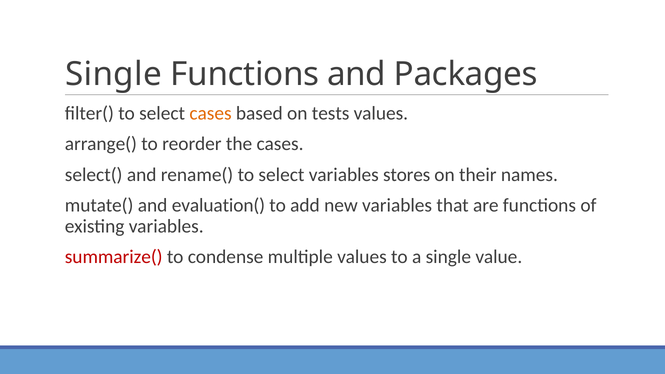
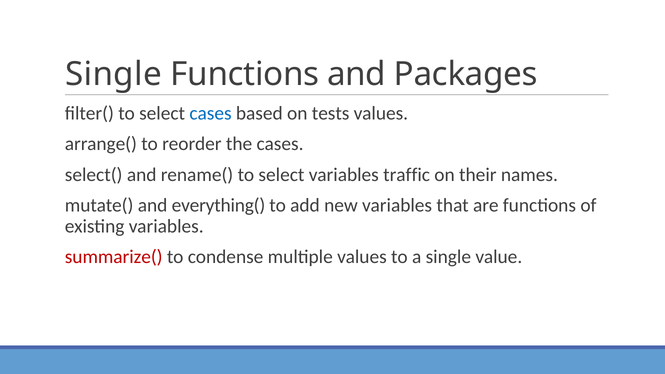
cases at (211, 113) colour: orange -> blue
stores: stores -> traffic
evaluation(: evaluation( -> everything(
